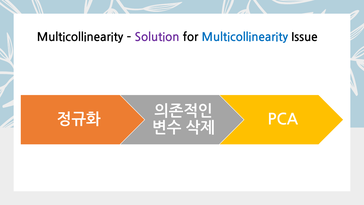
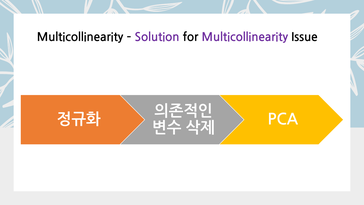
Multicollinearity at (245, 37) colour: blue -> purple
